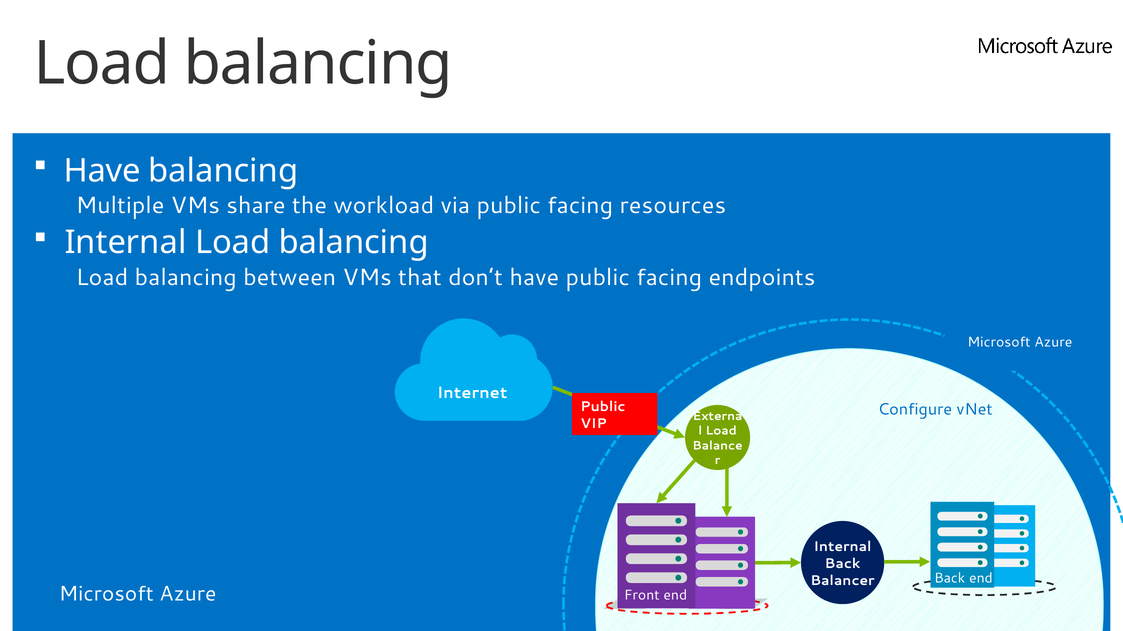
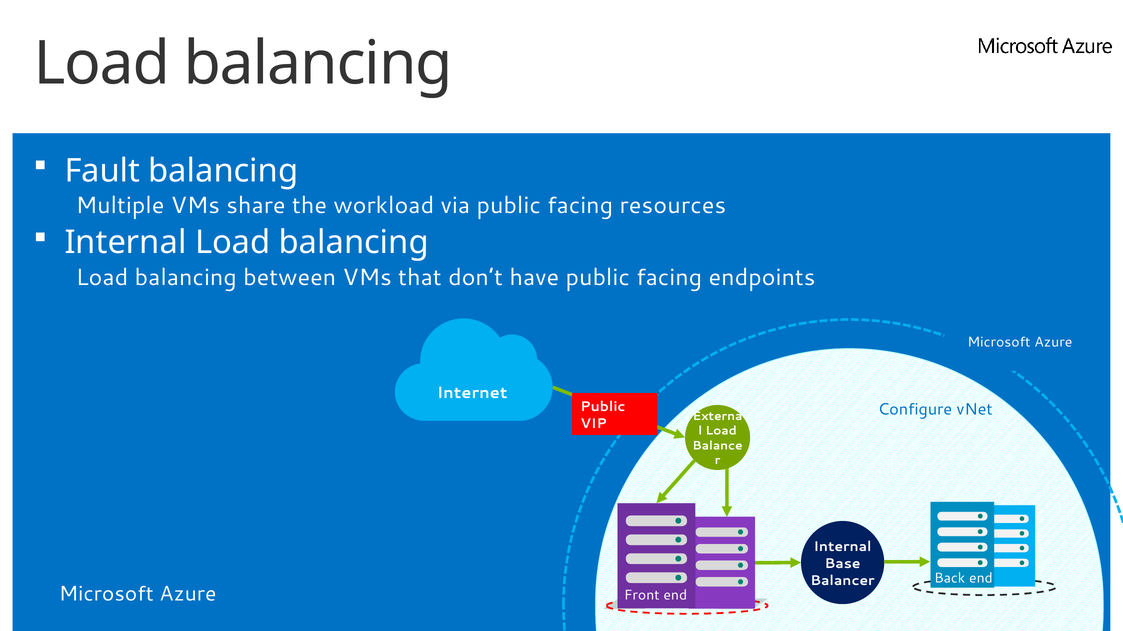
Have at (102, 171): Have -> Fault
Back at (842, 564): Back -> Base
